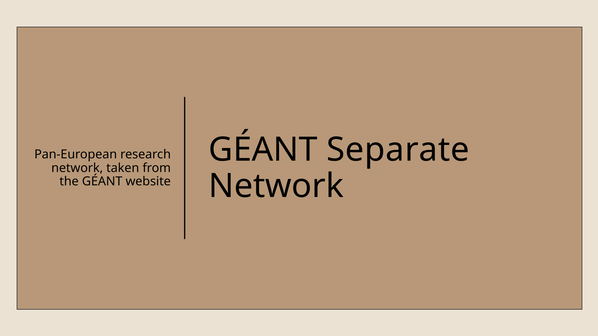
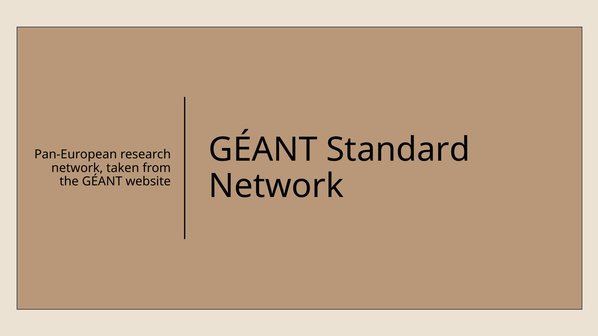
Separate: Separate -> Standard
